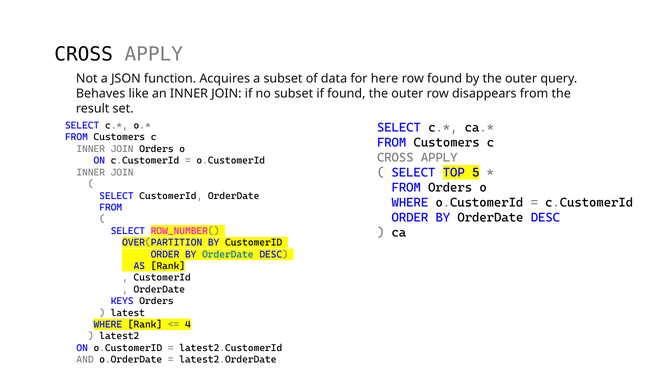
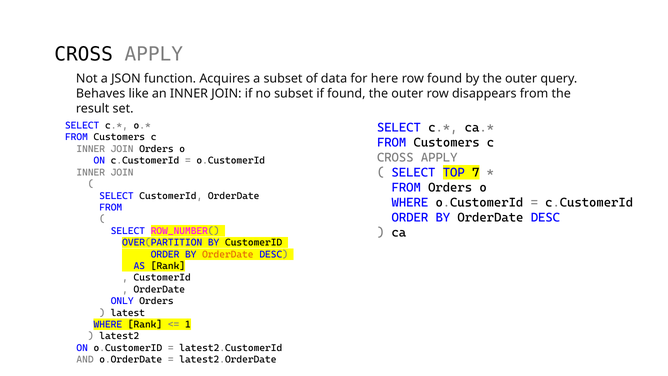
5: 5 -> 7
OrderDate at (228, 254) colour: blue -> orange
KEYS: KEYS -> ONLY
4: 4 -> 1
